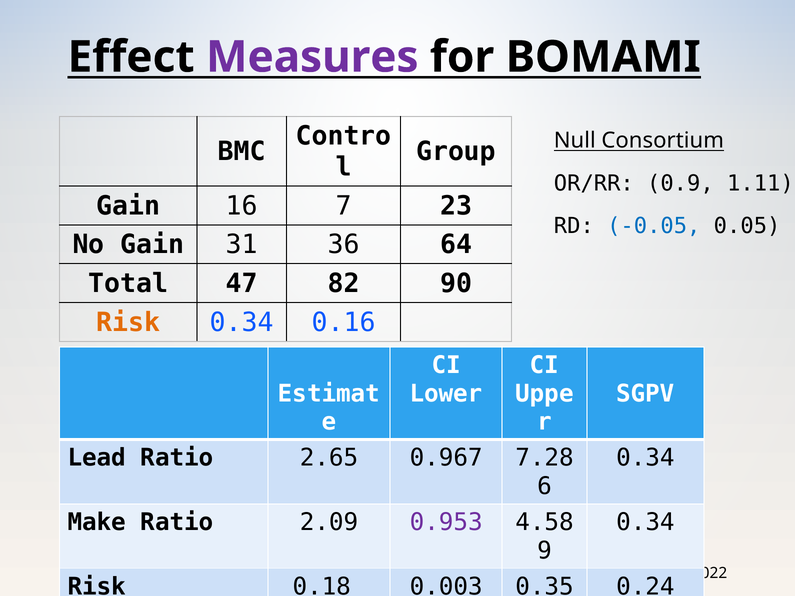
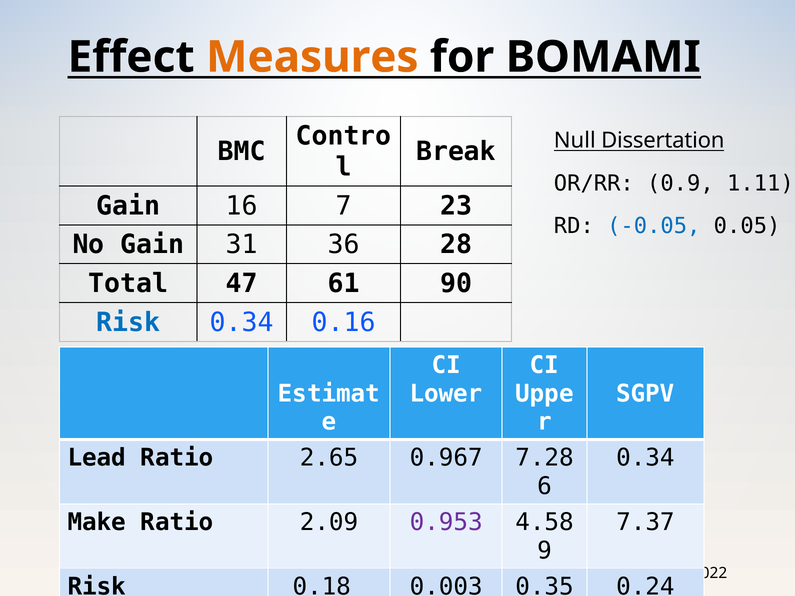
Measures colour: purple -> orange
Consortium: Consortium -> Dissertation
Group: Group -> Break
64: 64 -> 28
82: 82 -> 61
Risk at (128, 323) colour: orange -> blue
0.34 at (645, 523): 0.34 -> 7.37
